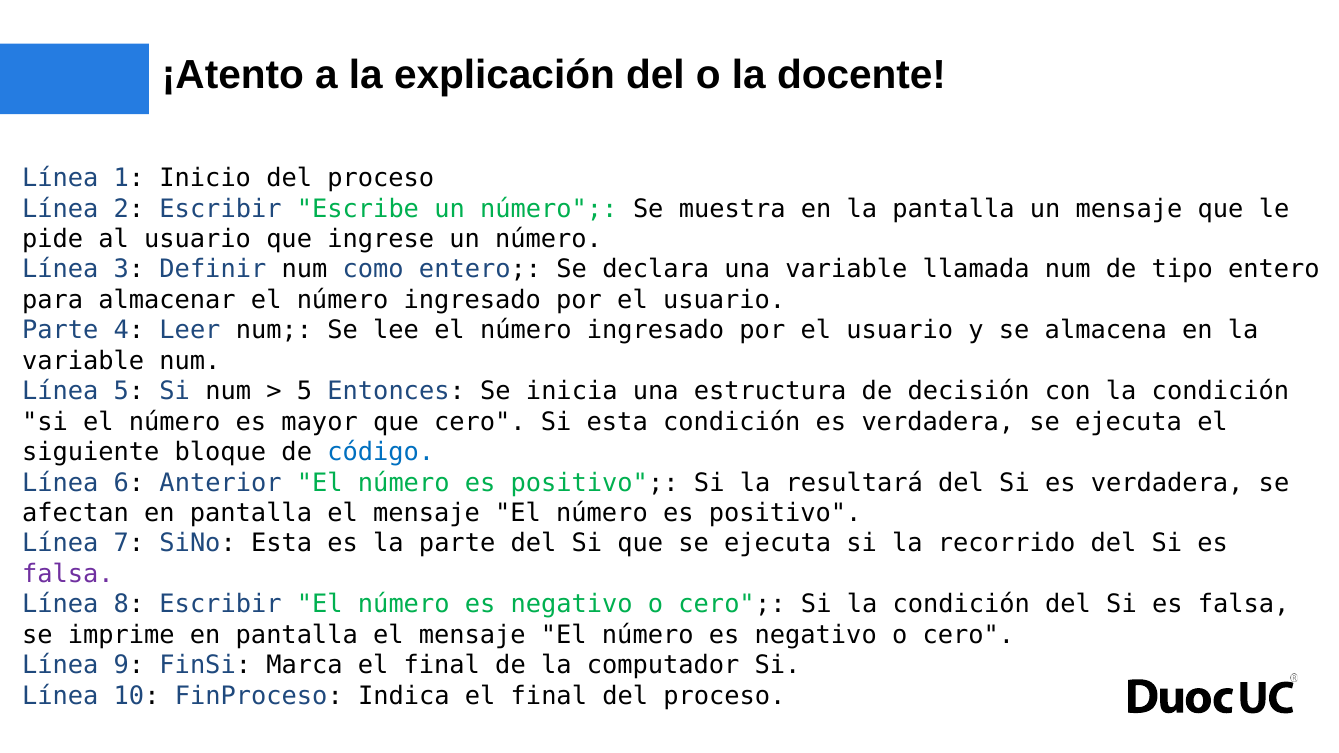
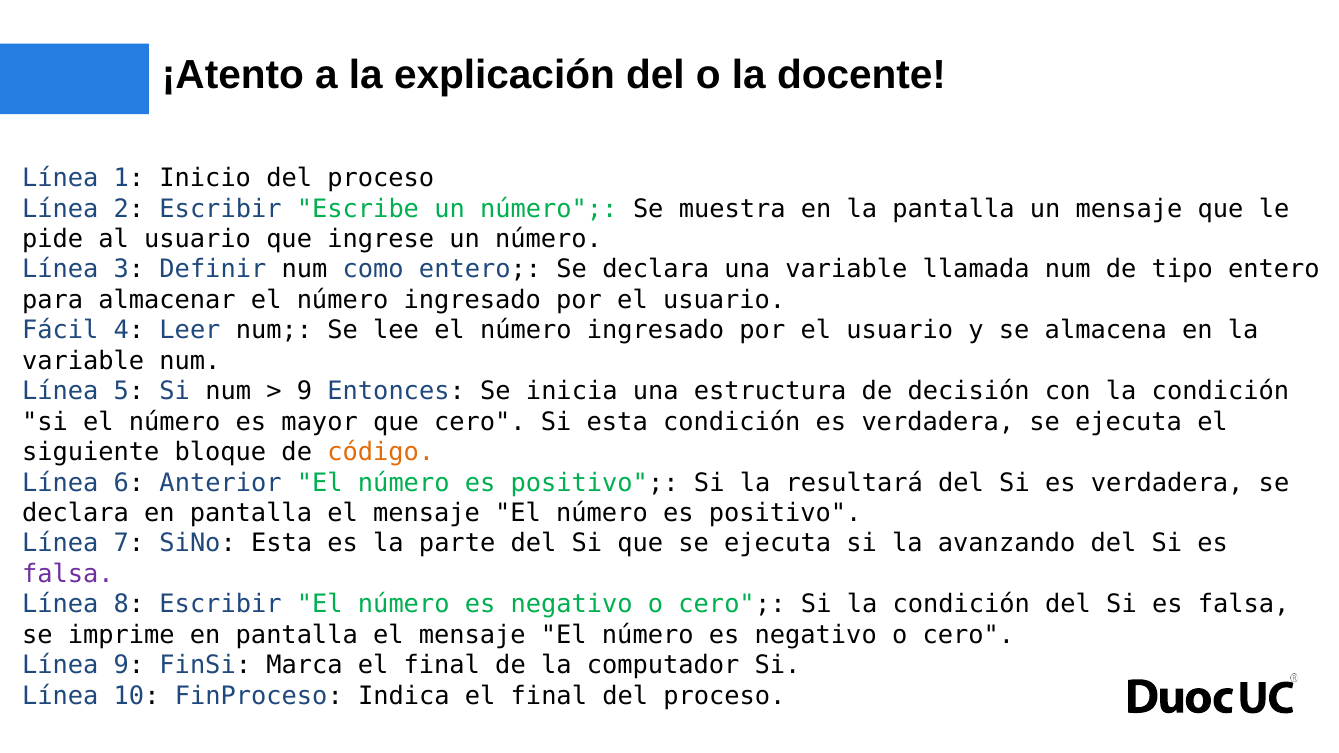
Parte at (60, 331): Parte -> Fácil
5 at (304, 392): 5 -> 9
código colour: blue -> orange
afectan at (75, 513): afectan -> declara
recorrido: recorrido -> avanzando
